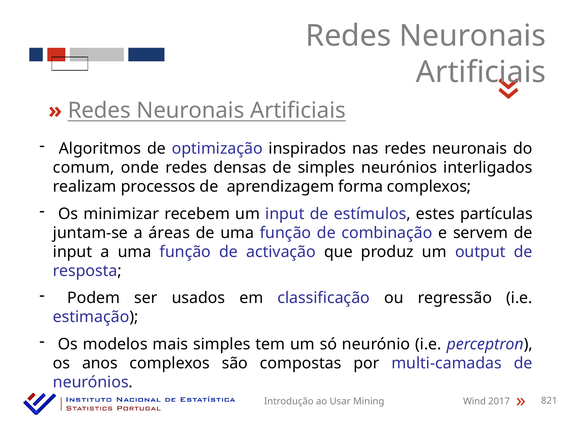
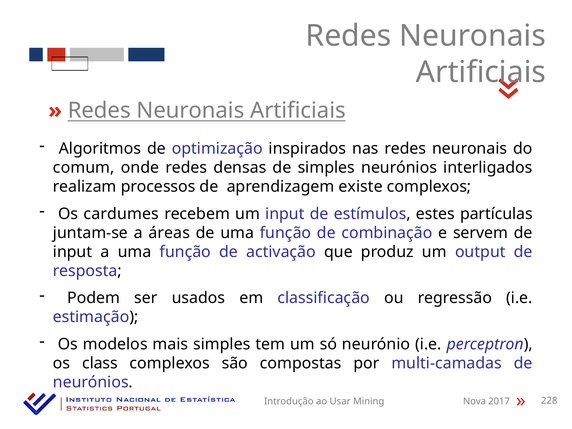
forma: forma -> existe
minimizar: minimizar -> cardumes
anos: anos -> class
Wind: Wind -> Nova
821: 821 -> 228
